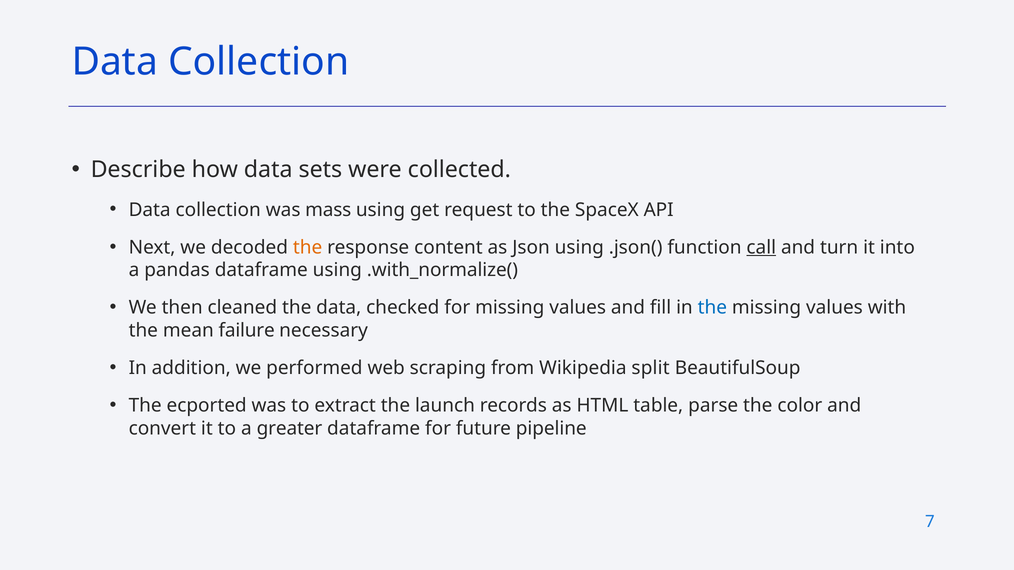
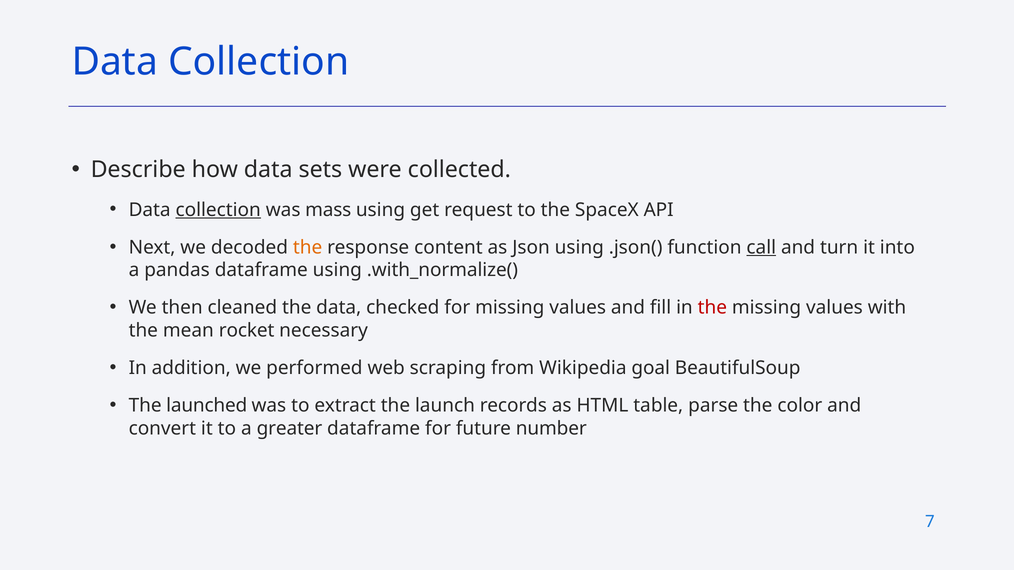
collection at (218, 210) underline: none -> present
the at (712, 308) colour: blue -> red
failure: failure -> rocket
split: split -> goal
ecported: ecported -> launched
pipeline: pipeline -> number
